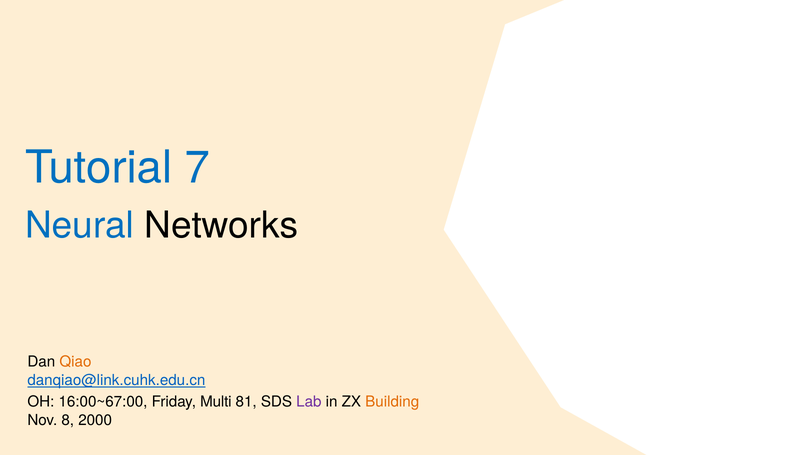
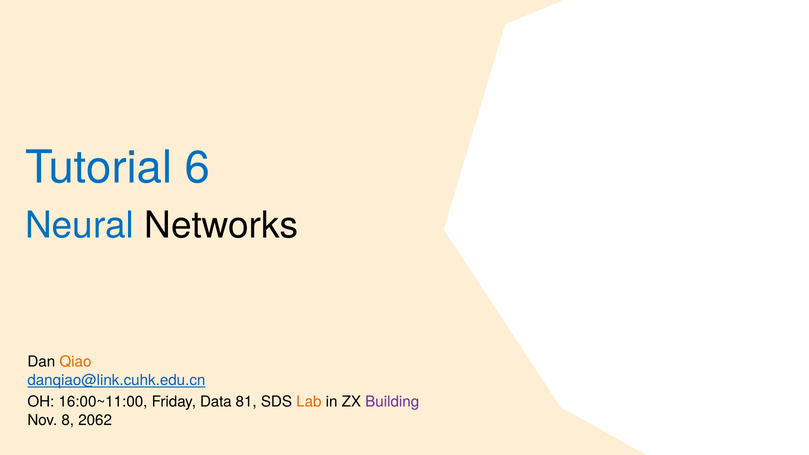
7: 7 -> 6
16:00~67:00: 16:00~67:00 -> 16:00~11:00
Multi: Multi -> Data
Lab colour: purple -> orange
Building colour: orange -> purple
2000: 2000 -> 2062
